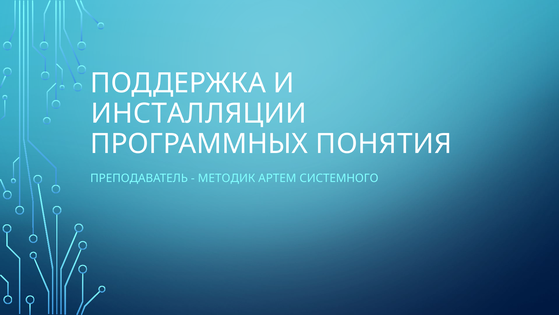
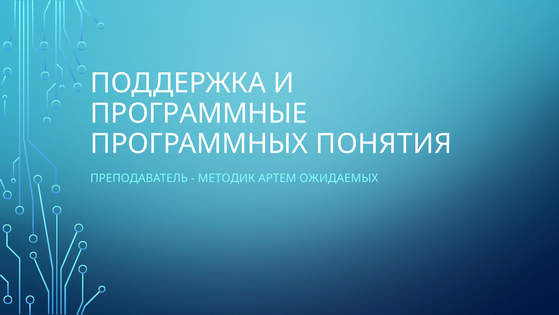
ИНСТАЛЛЯЦИИ: ИНСТАЛЛЯЦИИ -> ПРОГРАММНЫЕ
СИСТЕМНОГО: СИСТЕМНОГО -> ОЖИДАЕМЫХ
